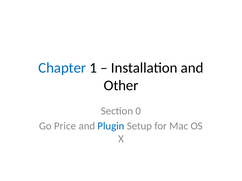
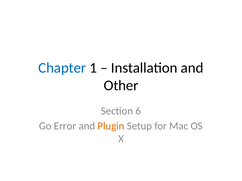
0: 0 -> 6
Price: Price -> Error
Plugin colour: blue -> orange
